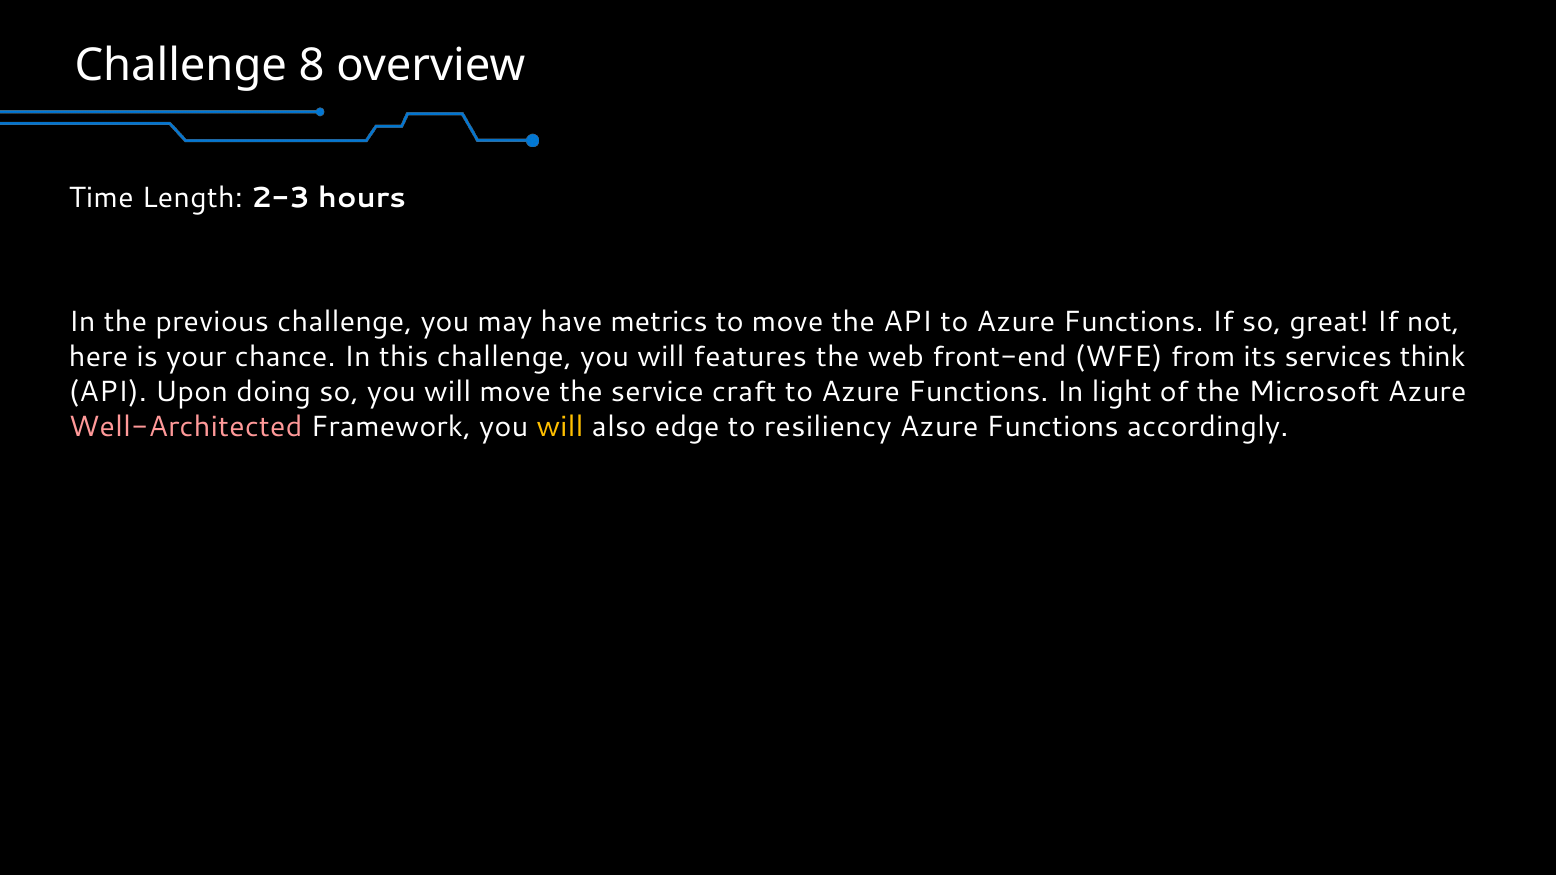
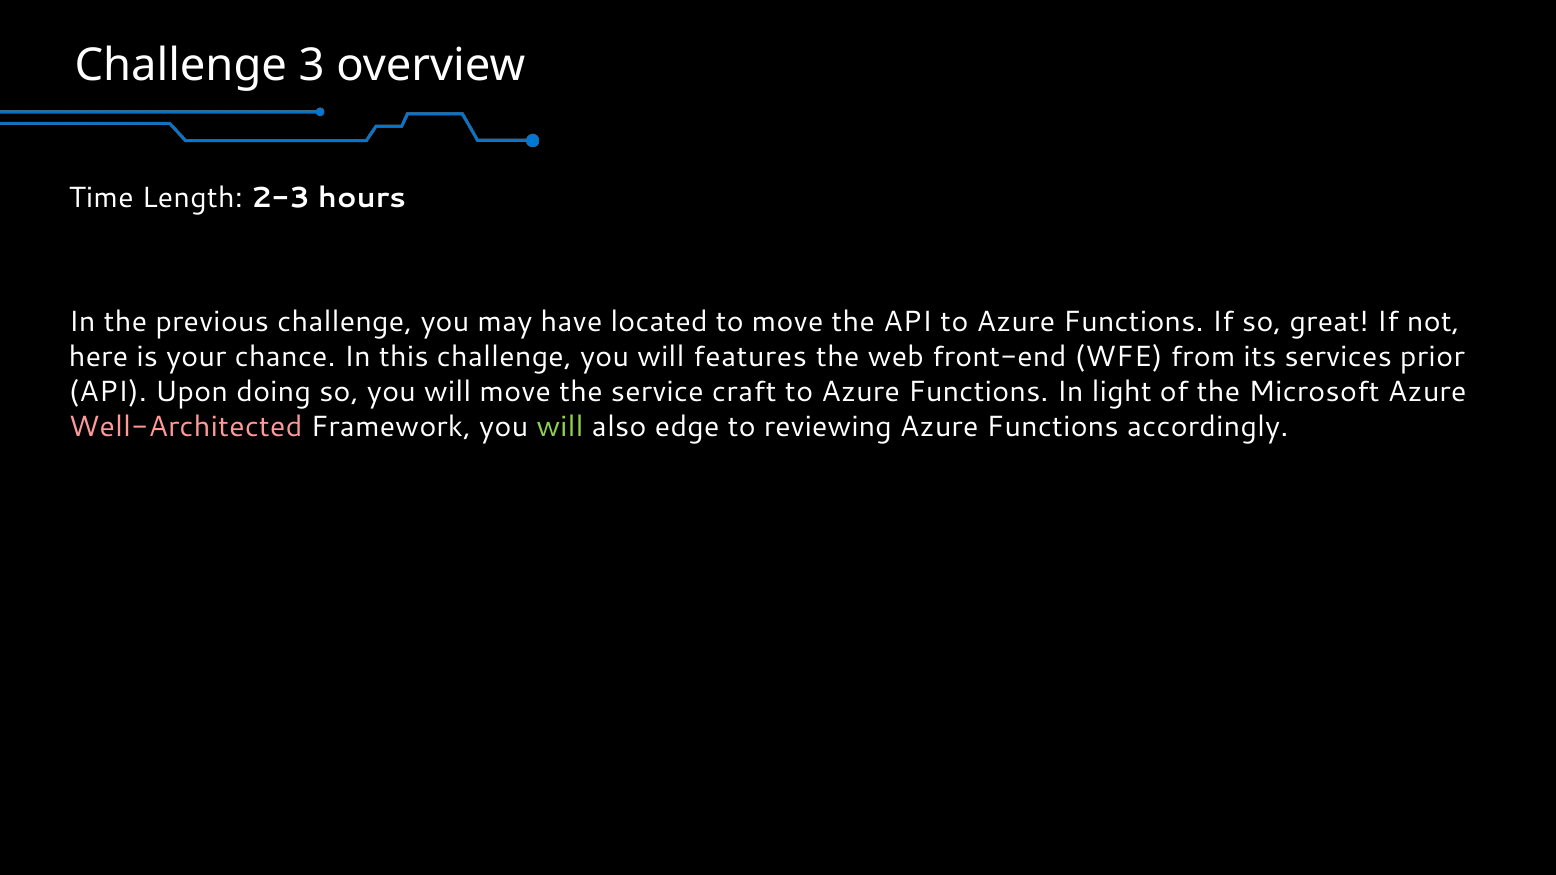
8: 8 -> 3
metrics: metrics -> located
think: think -> prior
will at (560, 427) colour: yellow -> light green
resiliency: resiliency -> reviewing
